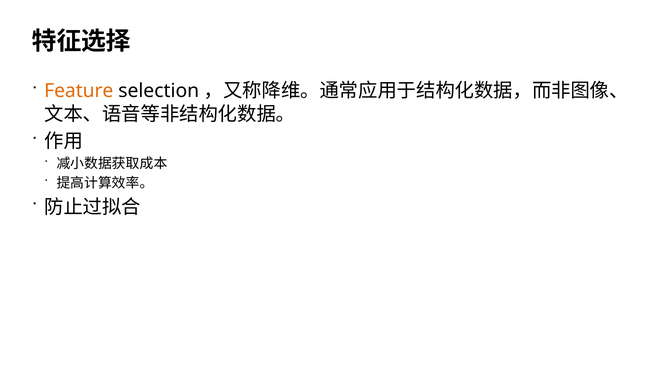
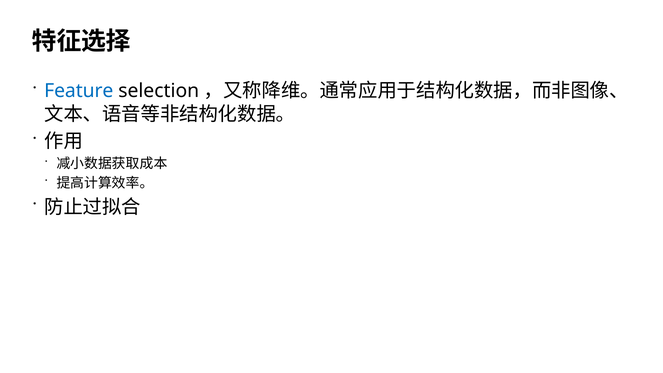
Feature colour: orange -> blue
